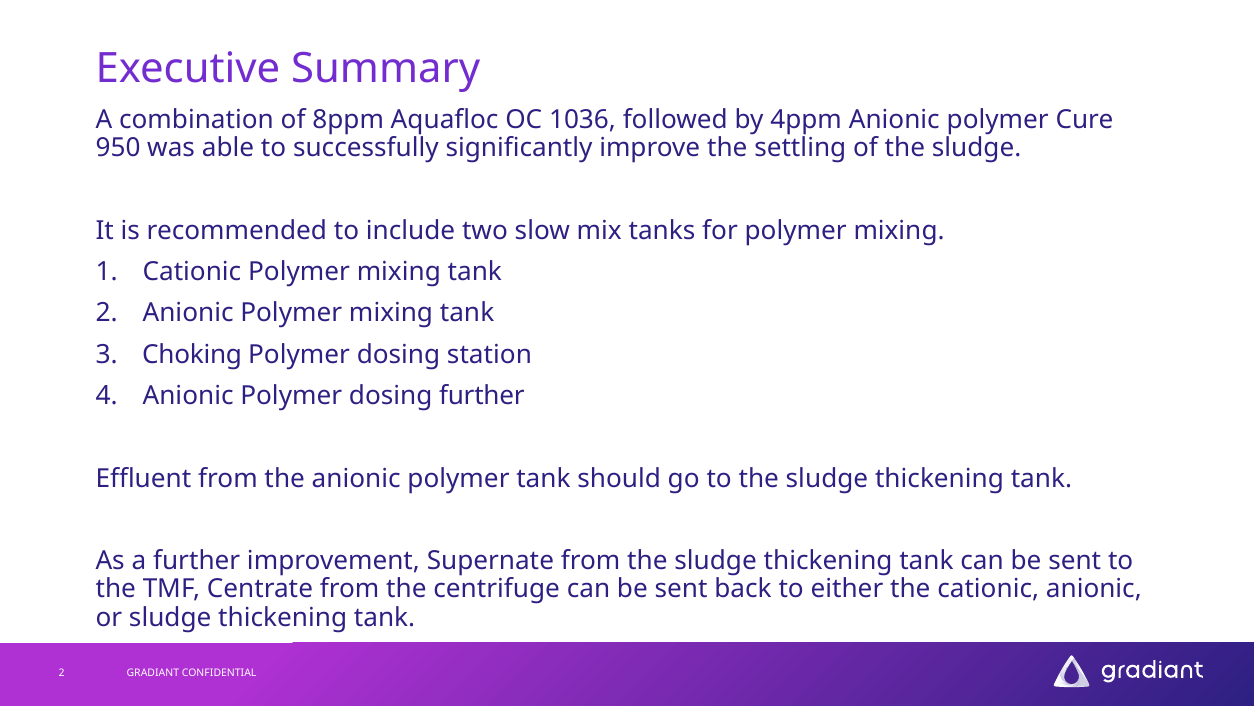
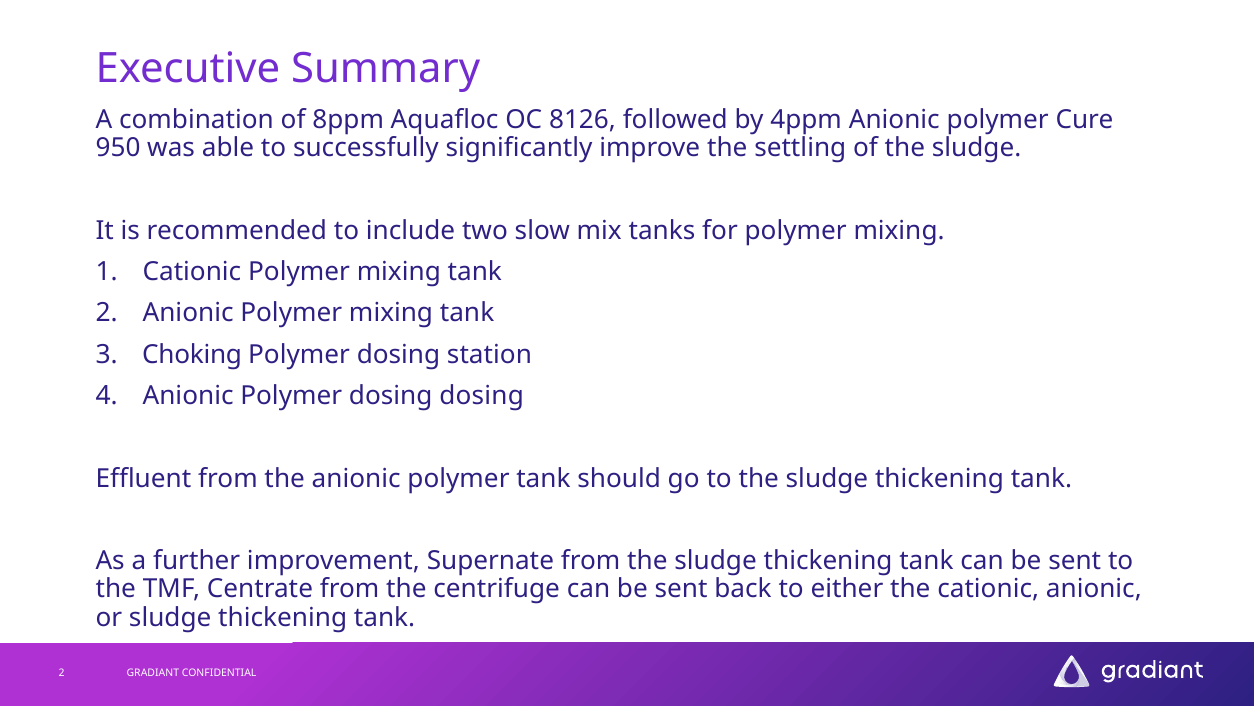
1036: 1036 -> 8126
dosing further: further -> dosing
